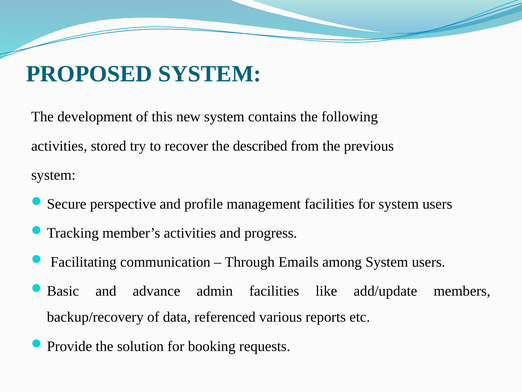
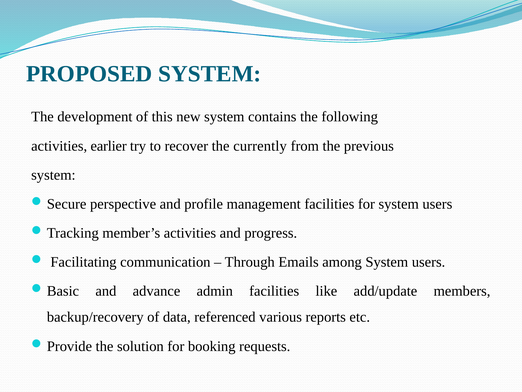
stored: stored -> earlier
described: described -> currently
